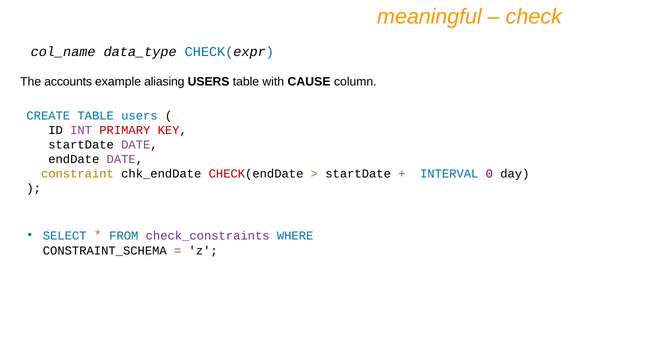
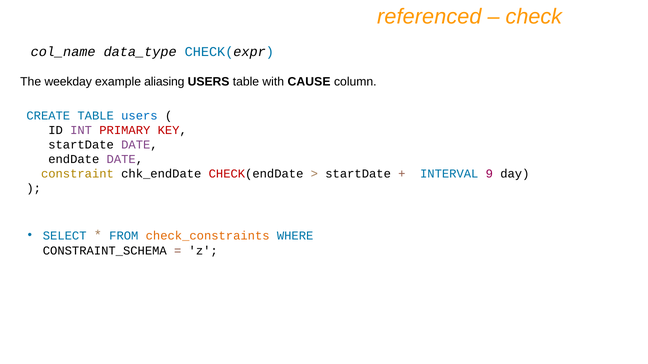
meaningful: meaningful -> referenced
accounts: accounts -> weekday
0: 0 -> 9
check_constraints colour: purple -> orange
